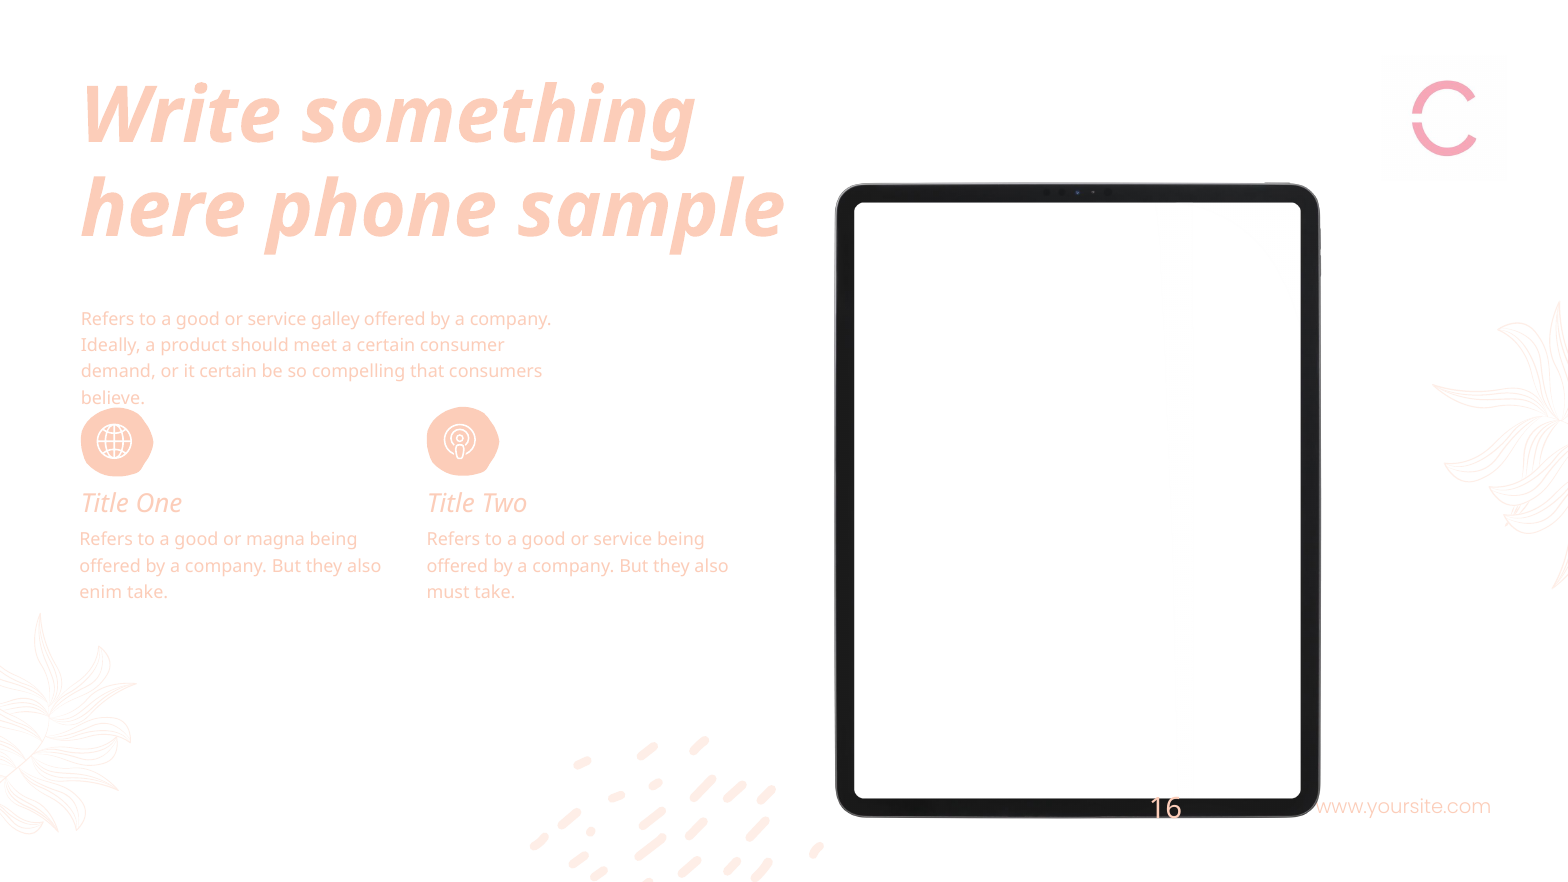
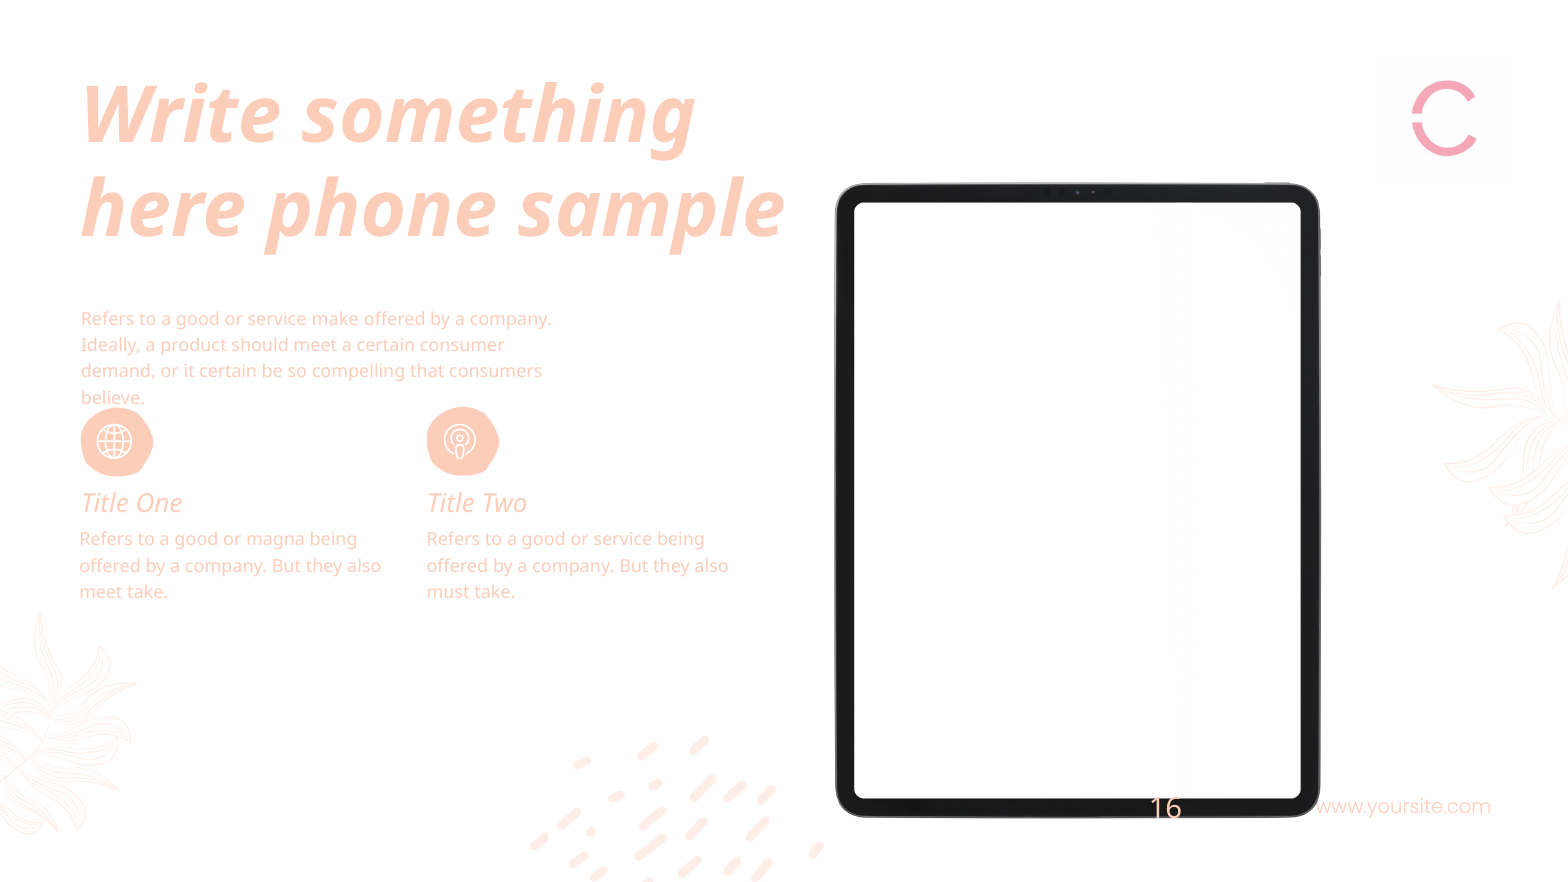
galley: galley -> make
enim at (101, 593): enim -> meet
